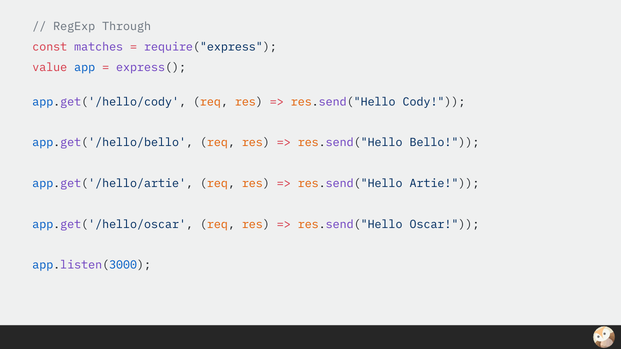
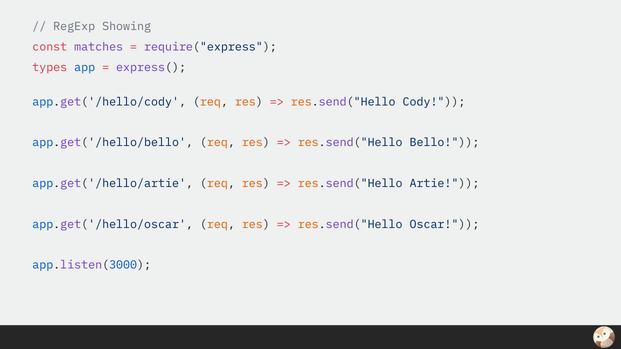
Through: Through -> Showing
value: value -> types
